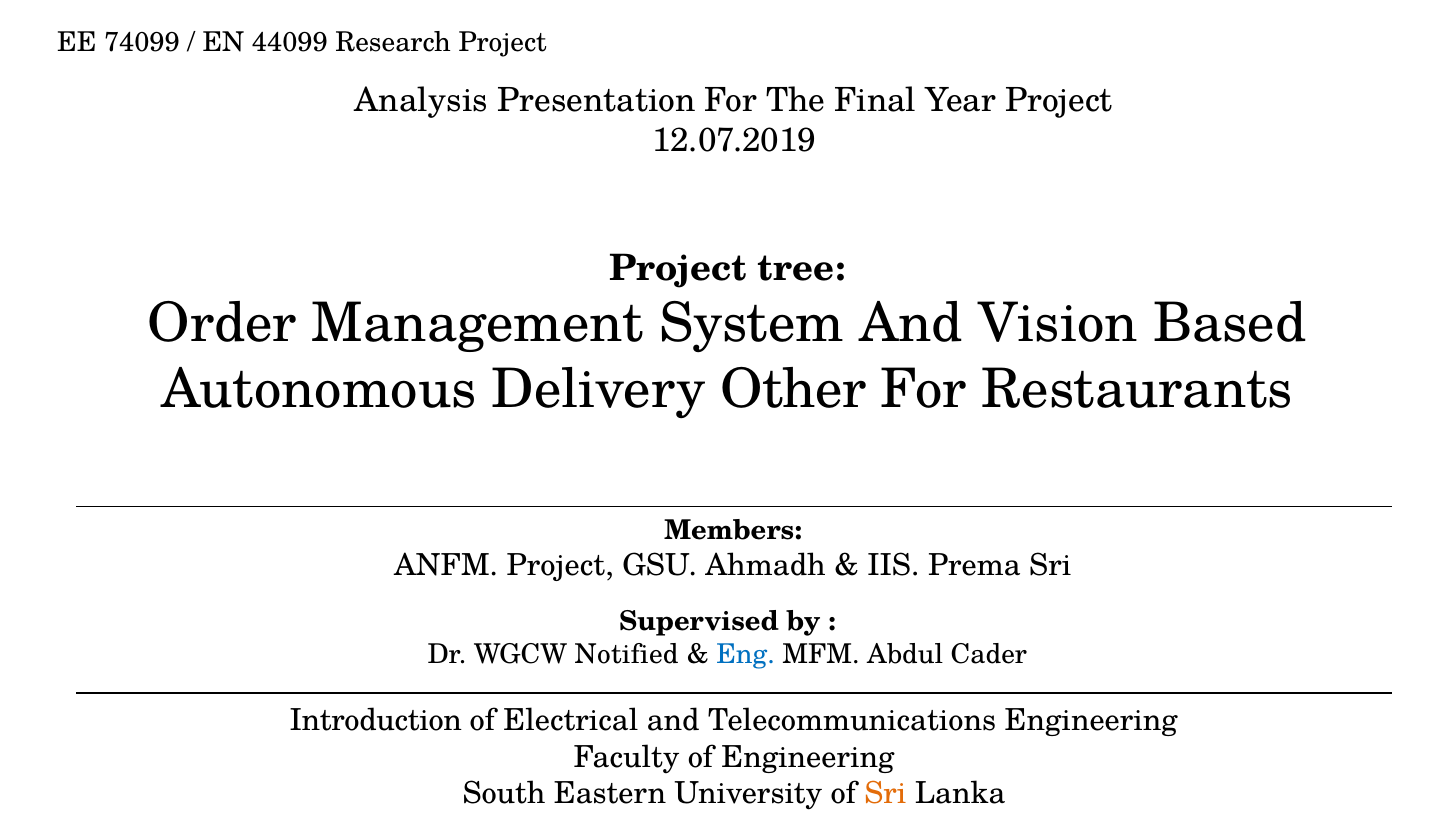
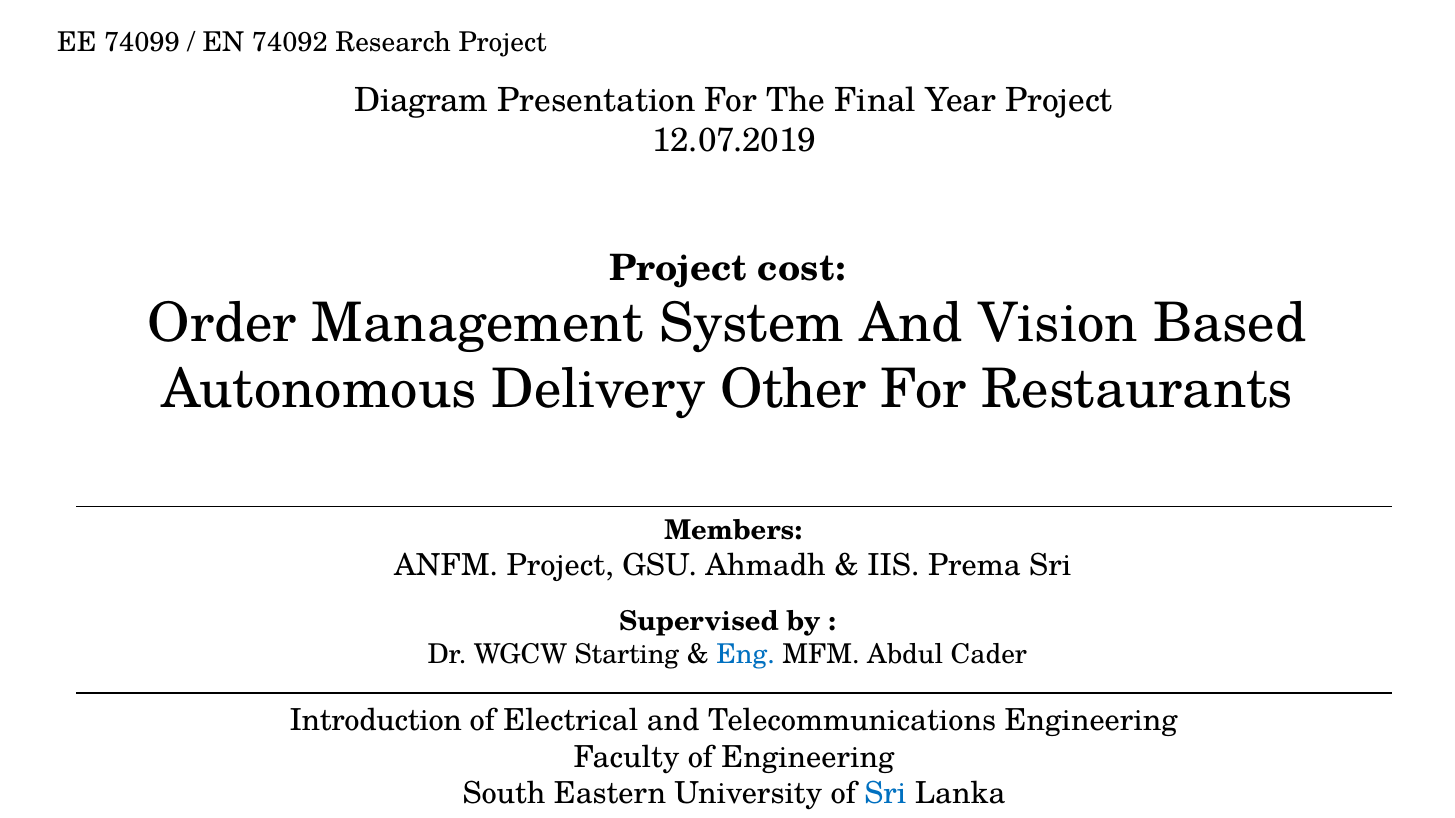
44099: 44099 -> 74092
Analysis: Analysis -> Diagram
tree: tree -> cost
Notified: Notified -> Starting
Sri at (885, 794) colour: orange -> blue
